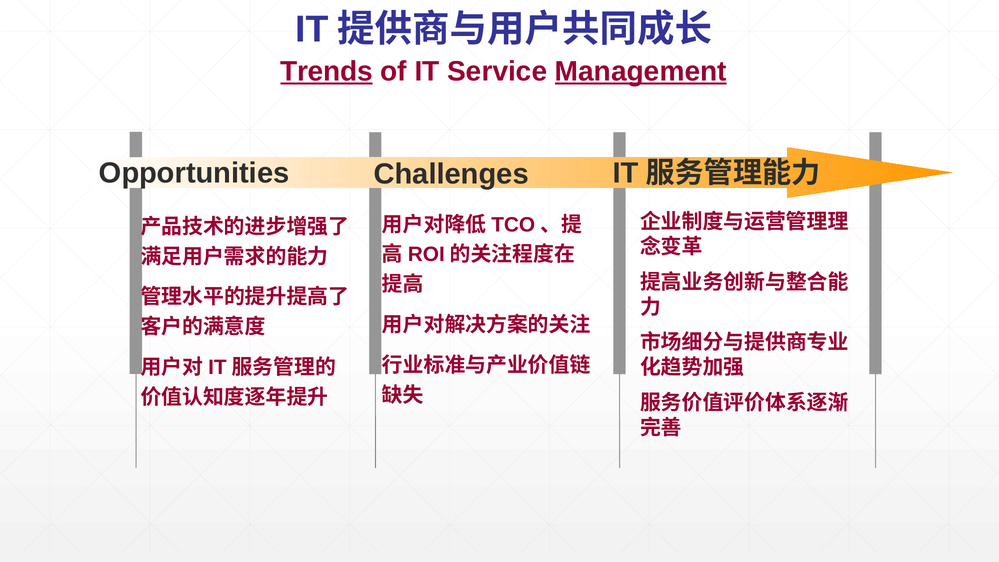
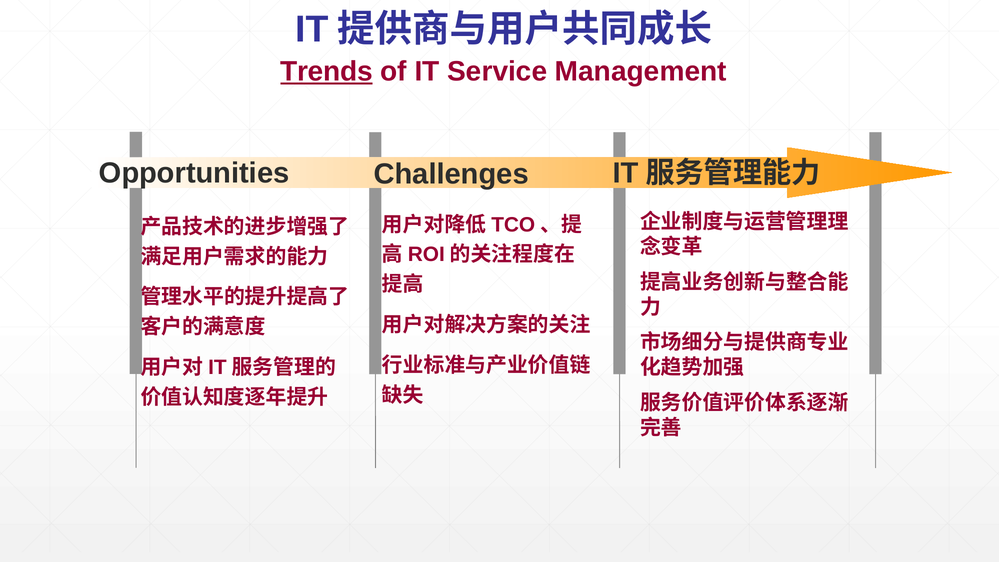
Management underline: present -> none
